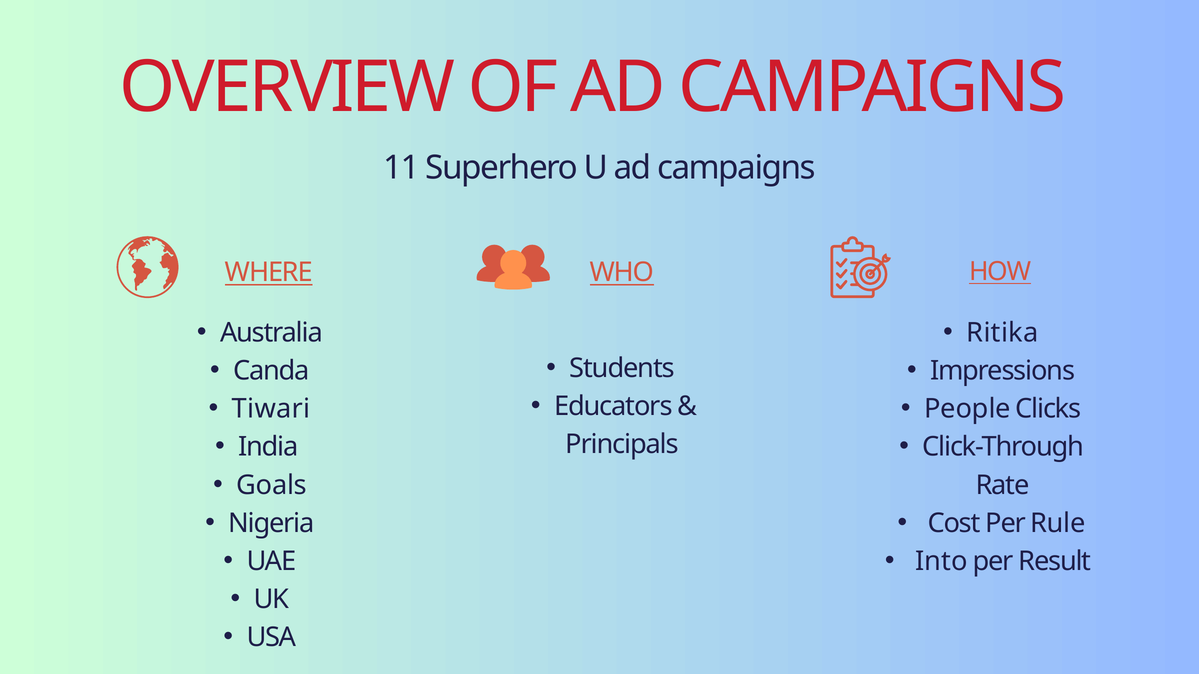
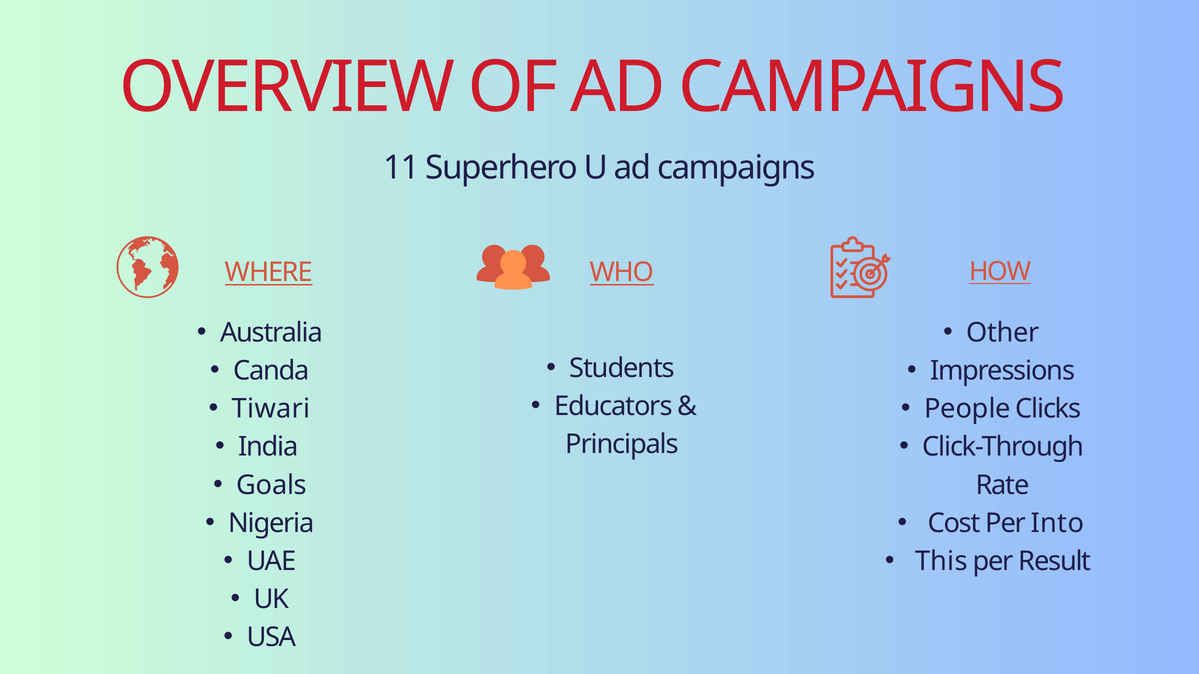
Ritika: Ritika -> Other
Rule: Rule -> Into
Into: Into -> This
